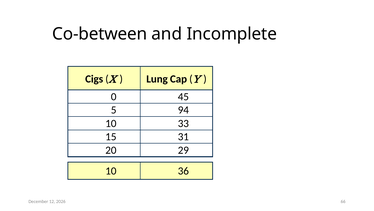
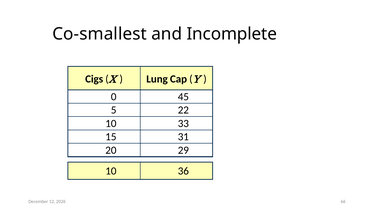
Co-between: Co-between -> Co-smallest
94: 94 -> 22
